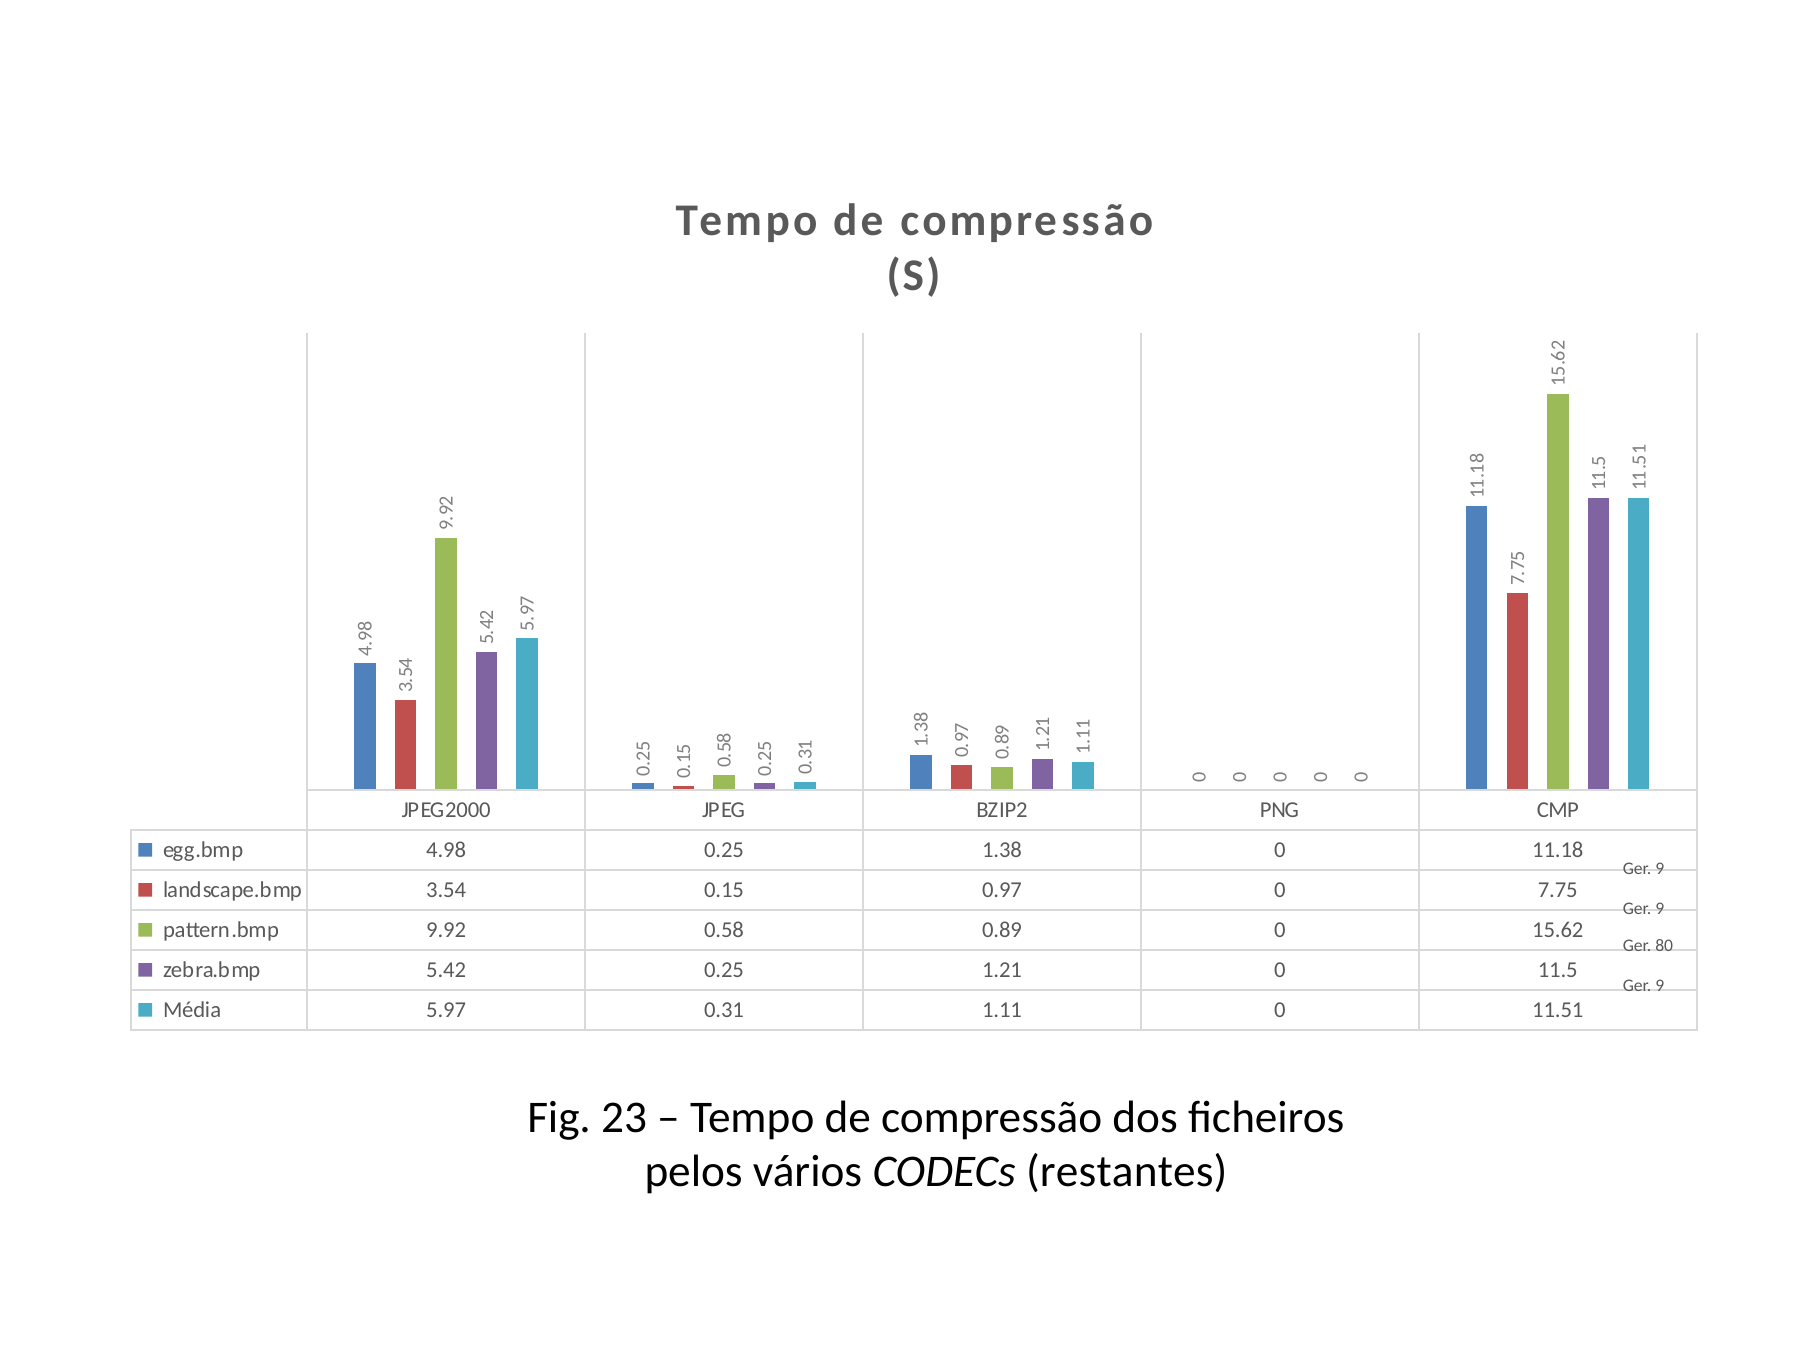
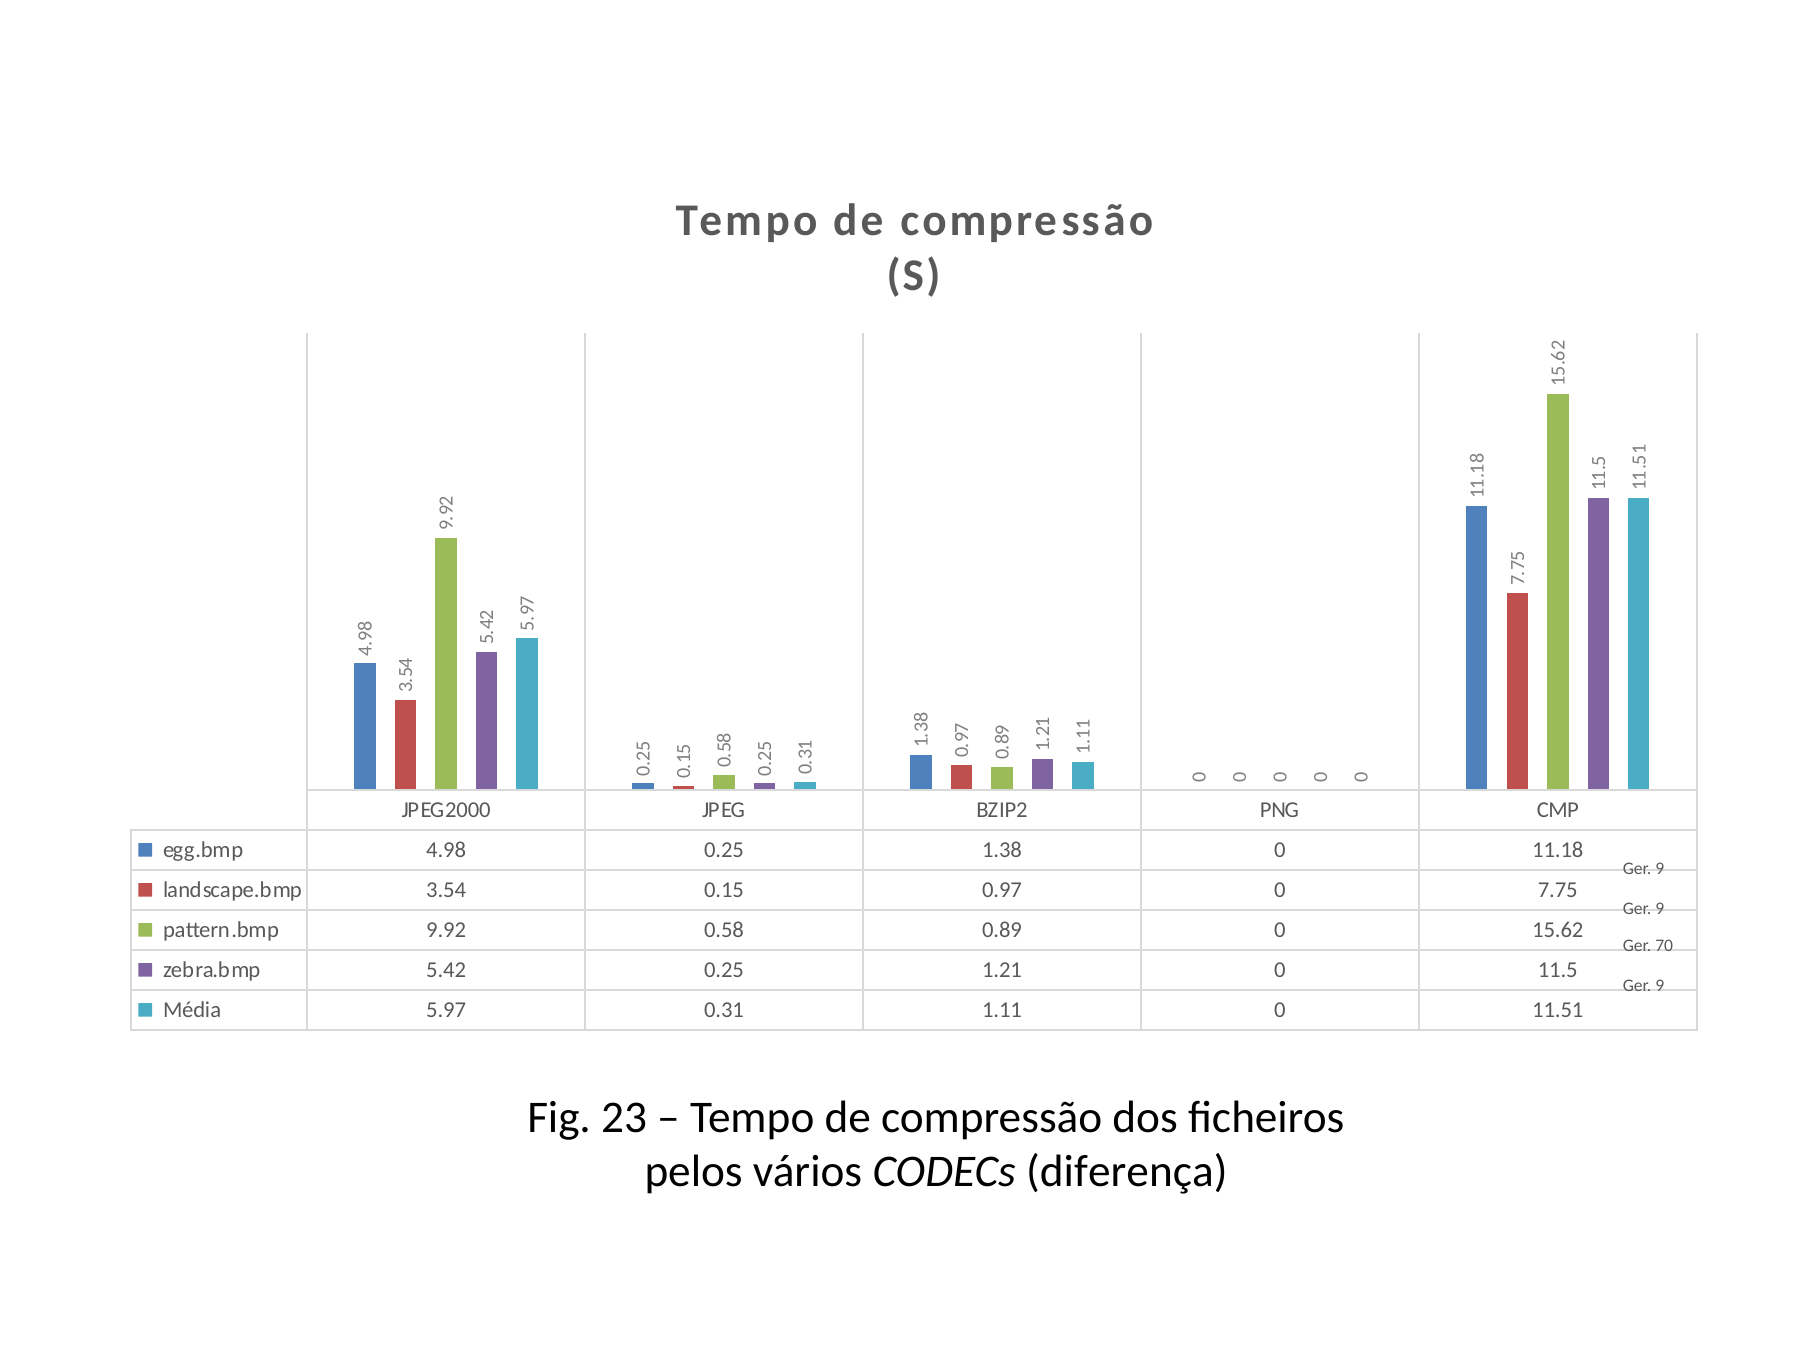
80: 80 -> 70
restantes: restantes -> diferença
